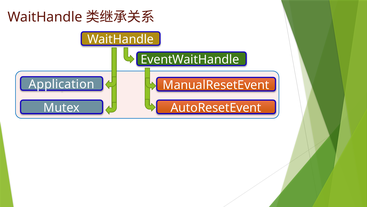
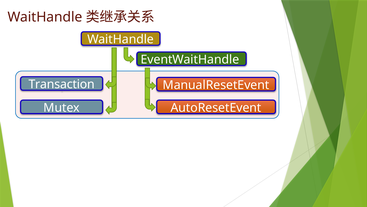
Application: Application -> Transaction
